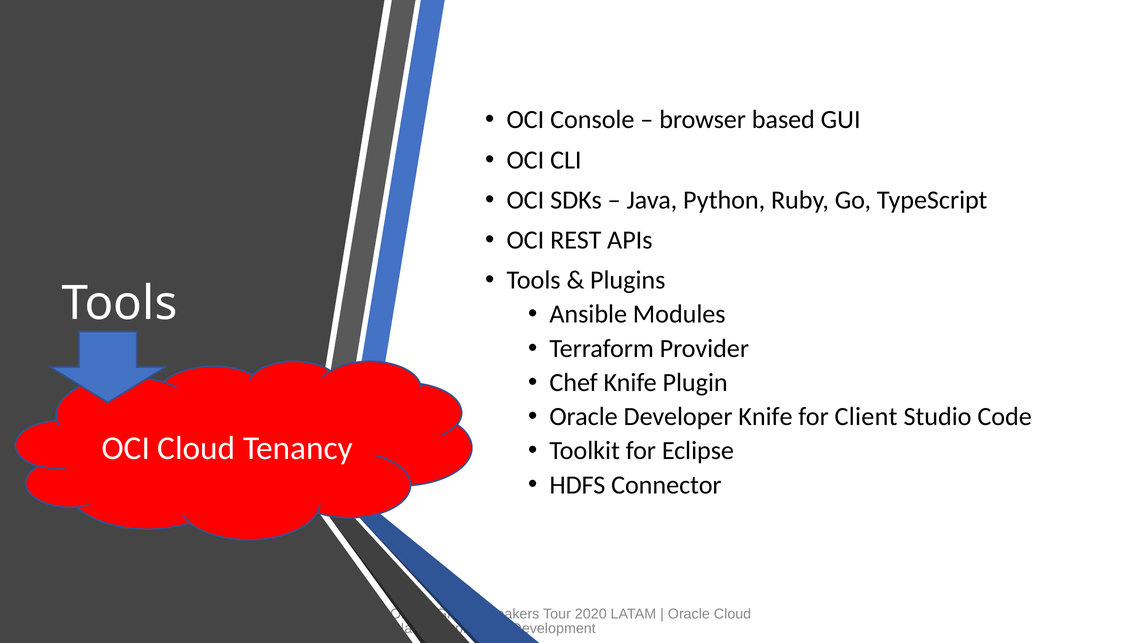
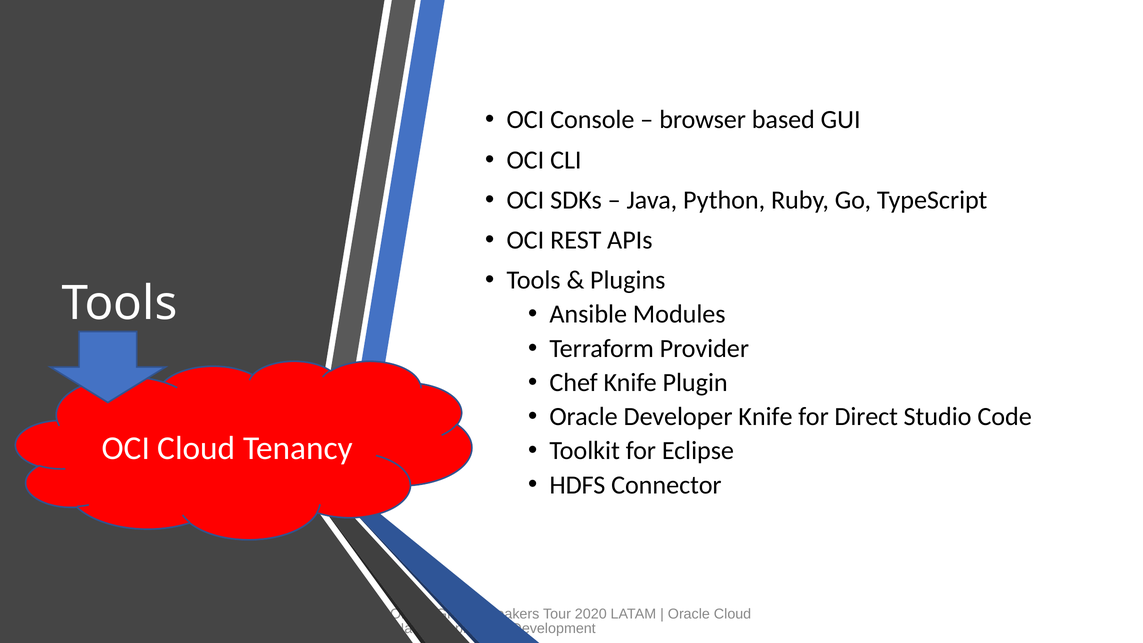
Client: Client -> Direct
